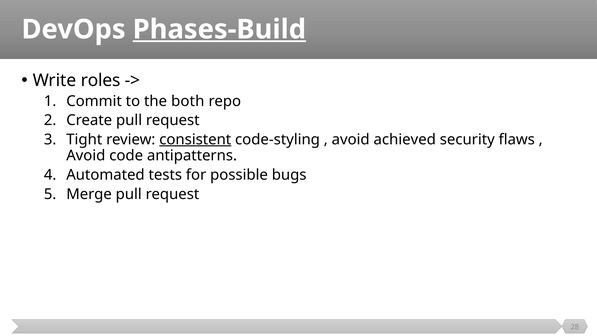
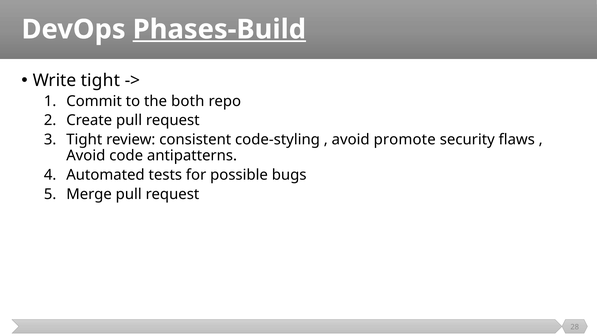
Write roles: roles -> tight
consistent underline: present -> none
achieved: achieved -> promote
